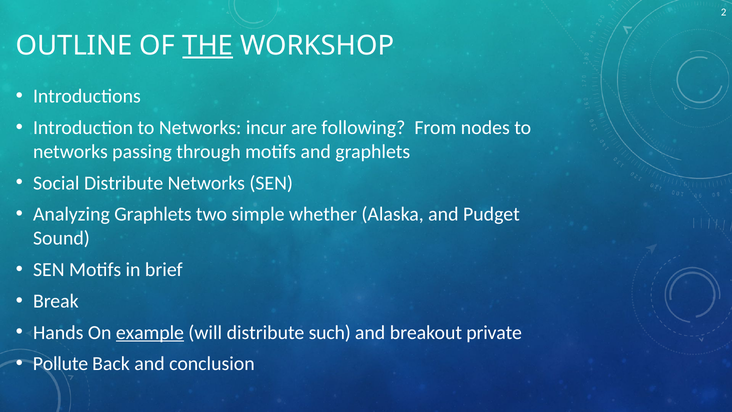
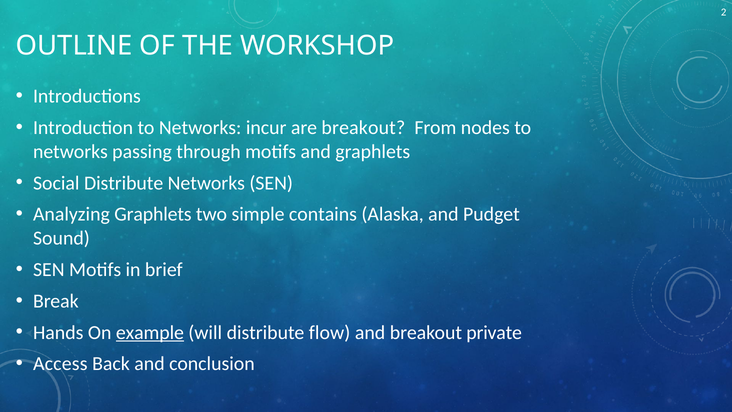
THE underline: present -> none
are following: following -> breakout
whether: whether -> contains
such: such -> flow
Pollute: Pollute -> Access
